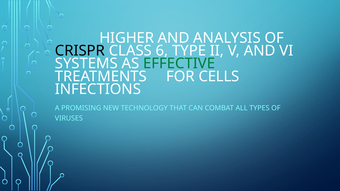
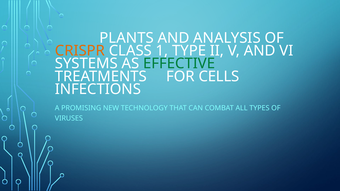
HIGHER: HIGHER -> PLANTS
CRISPR colour: black -> orange
6: 6 -> 1
